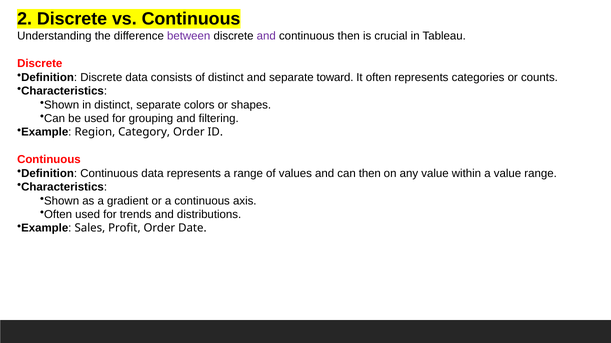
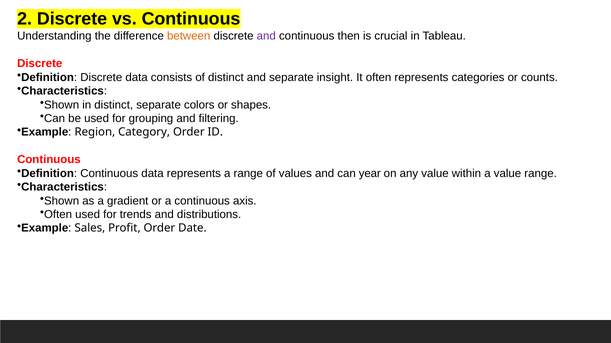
between colour: purple -> orange
toward: toward -> insight
can then: then -> year
